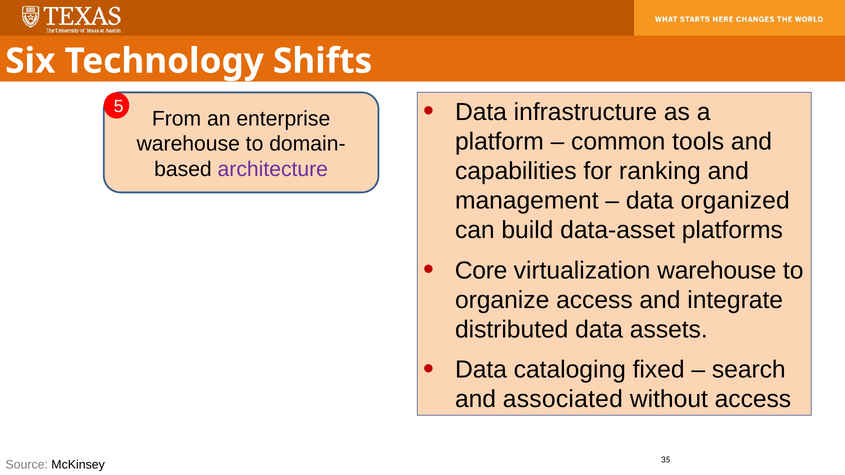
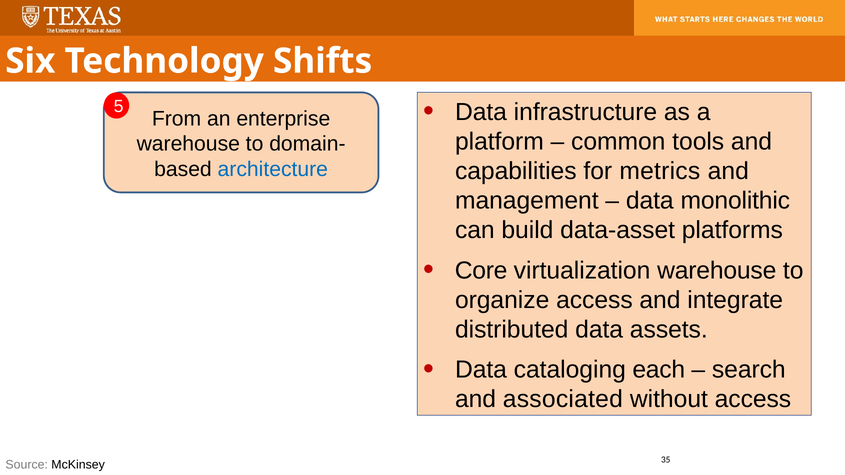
architecture colour: purple -> blue
ranking: ranking -> metrics
organized: organized -> monolithic
fixed: fixed -> each
